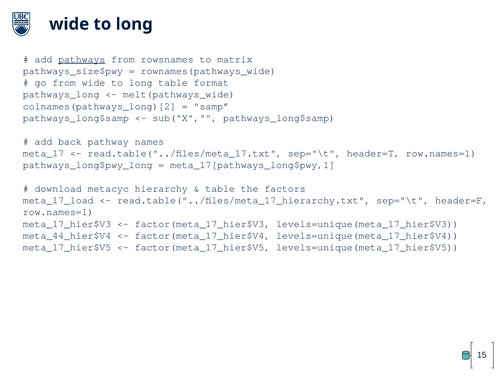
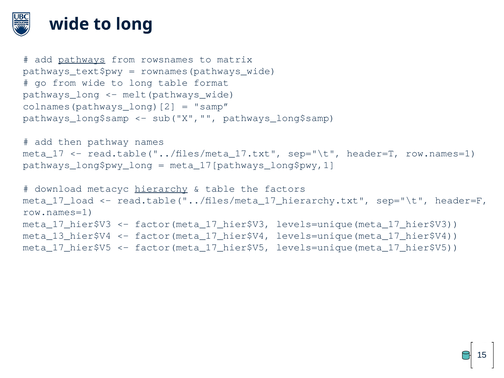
pathways_size$pwy: pathways_size$pwy -> pathways_text$pwy
back: back -> then
hierarchy underline: none -> present
meta_44_hier$V4: meta_44_hier$V4 -> meta_13_hier$V4
